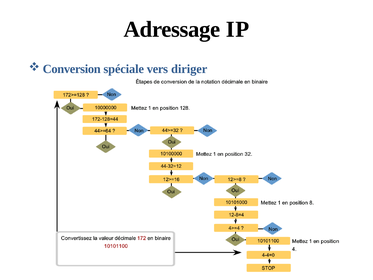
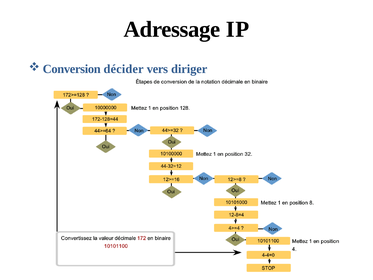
spéciale: spéciale -> décider
